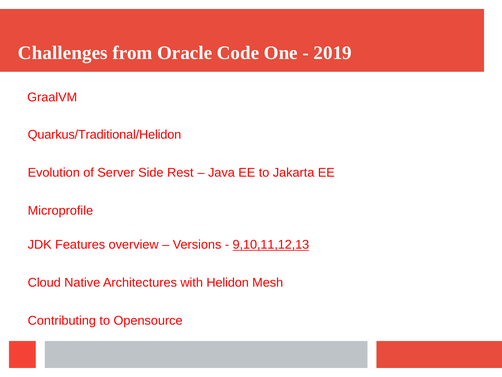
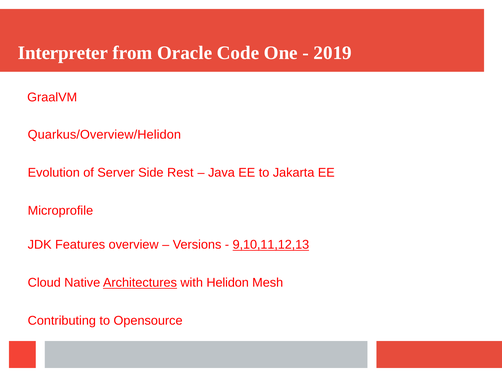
Challenges: Challenges -> Interpreter
Quarkus/Traditional/Helidon: Quarkus/Traditional/Helidon -> Quarkus/Overview/Helidon
Architectures underline: none -> present
